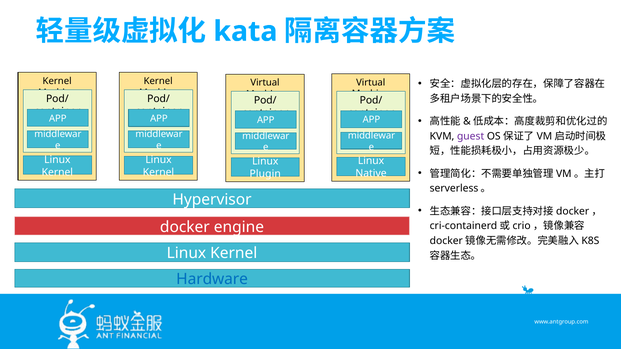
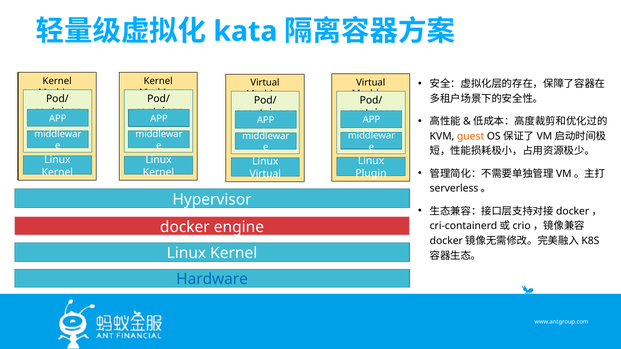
guest colour: purple -> orange
Native: Native -> Plugin
Plugin at (265, 174): Plugin -> Virtual
